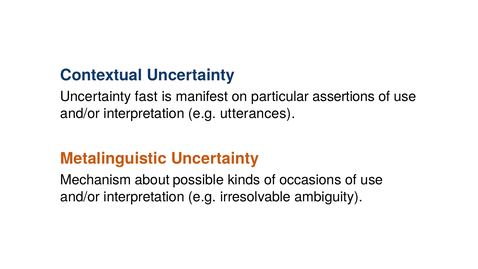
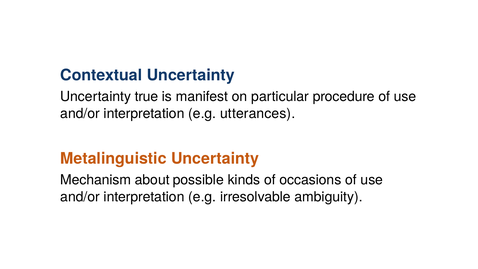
fast: fast -> true
assertions: assertions -> procedure
